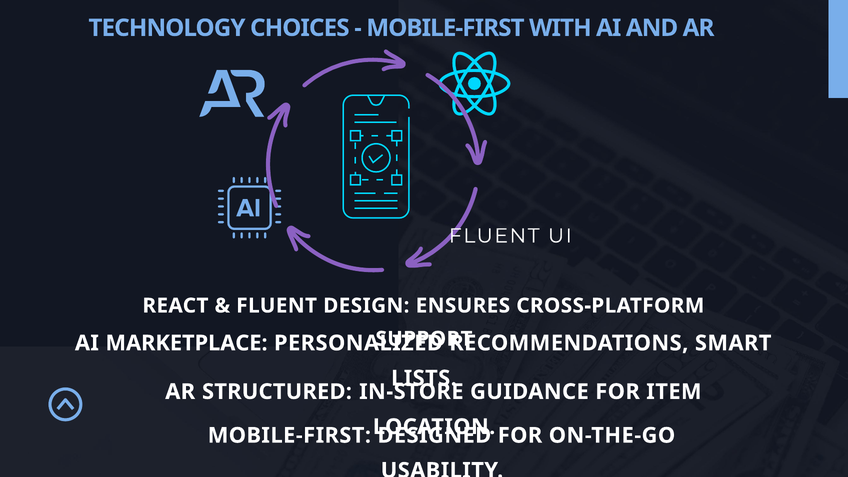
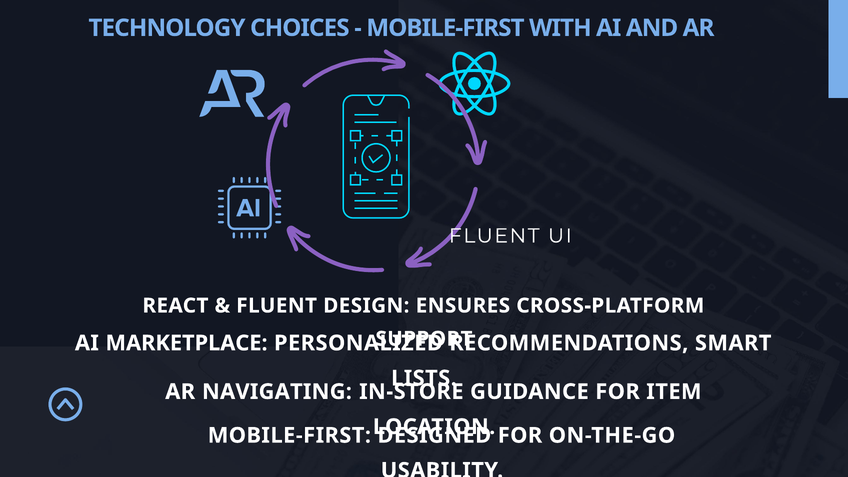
STRUCTURED: STRUCTURED -> NAVIGATING
